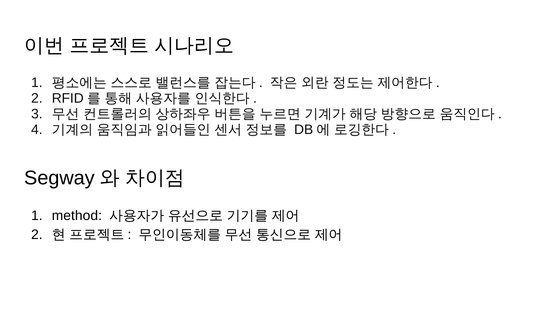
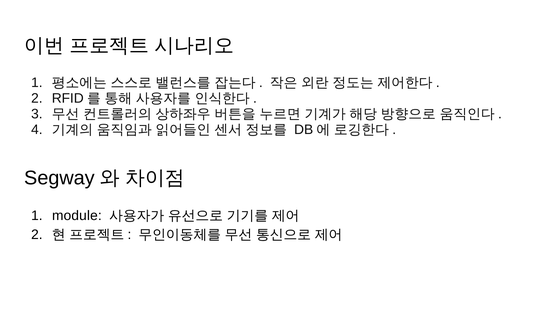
method: method -> module
